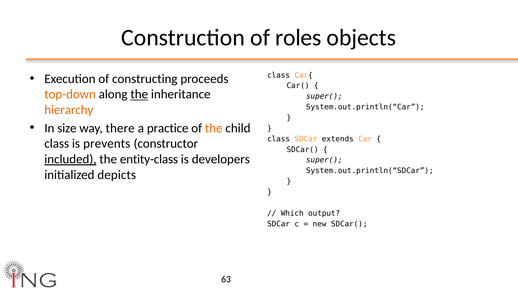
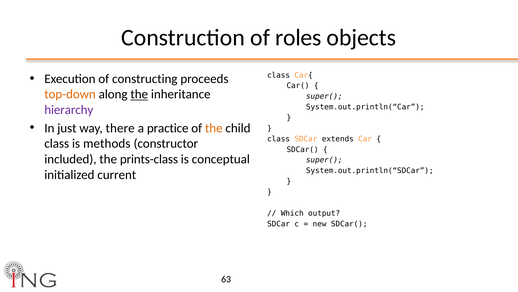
hierarchy colour: orange -> purple
size: size -> just
prevents: prevents -> methods
included underline: present -> none
entity-class: entity-class -> prints-class
developers: developers -> conceptual
depicts: depicts -> current
